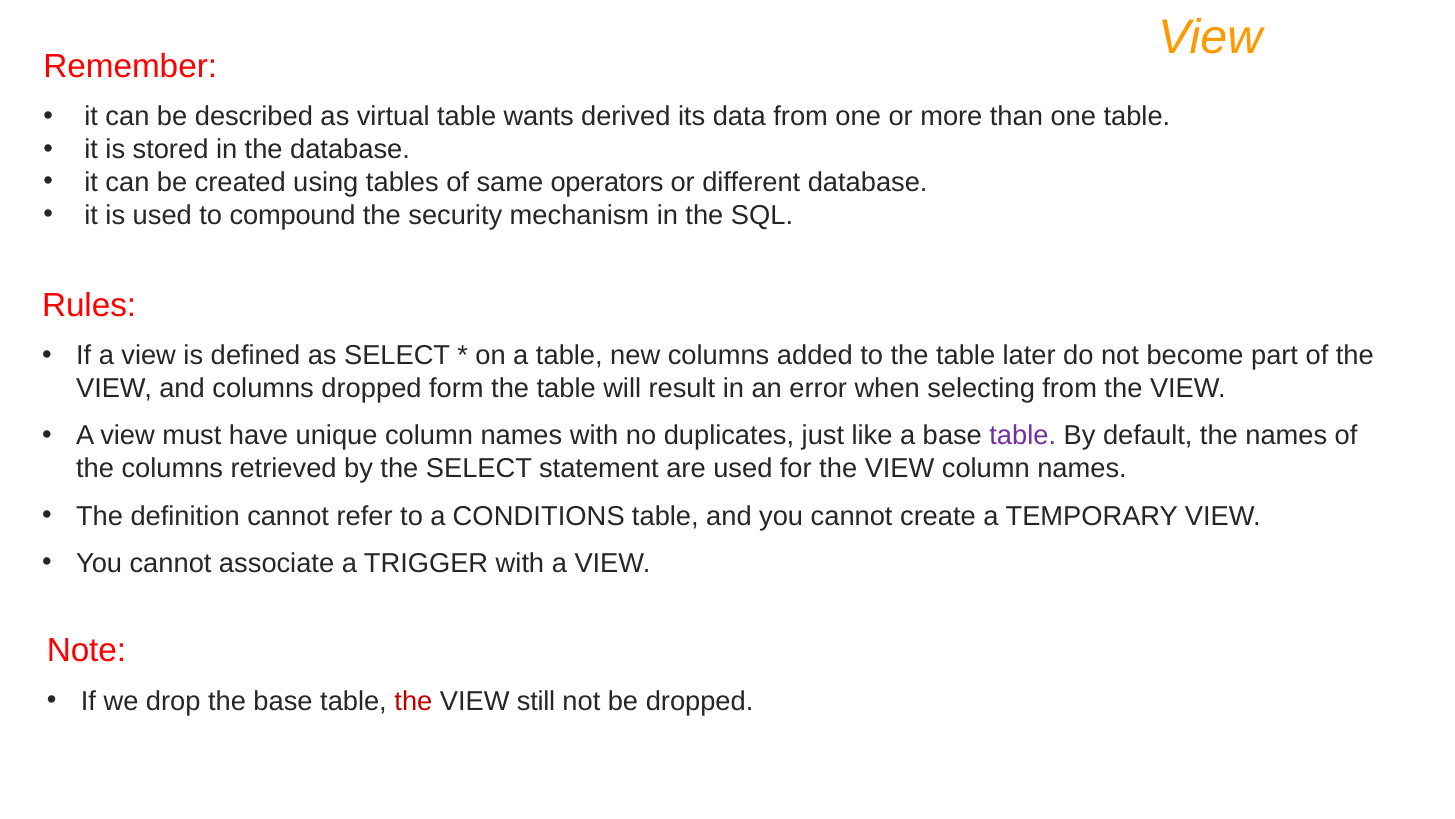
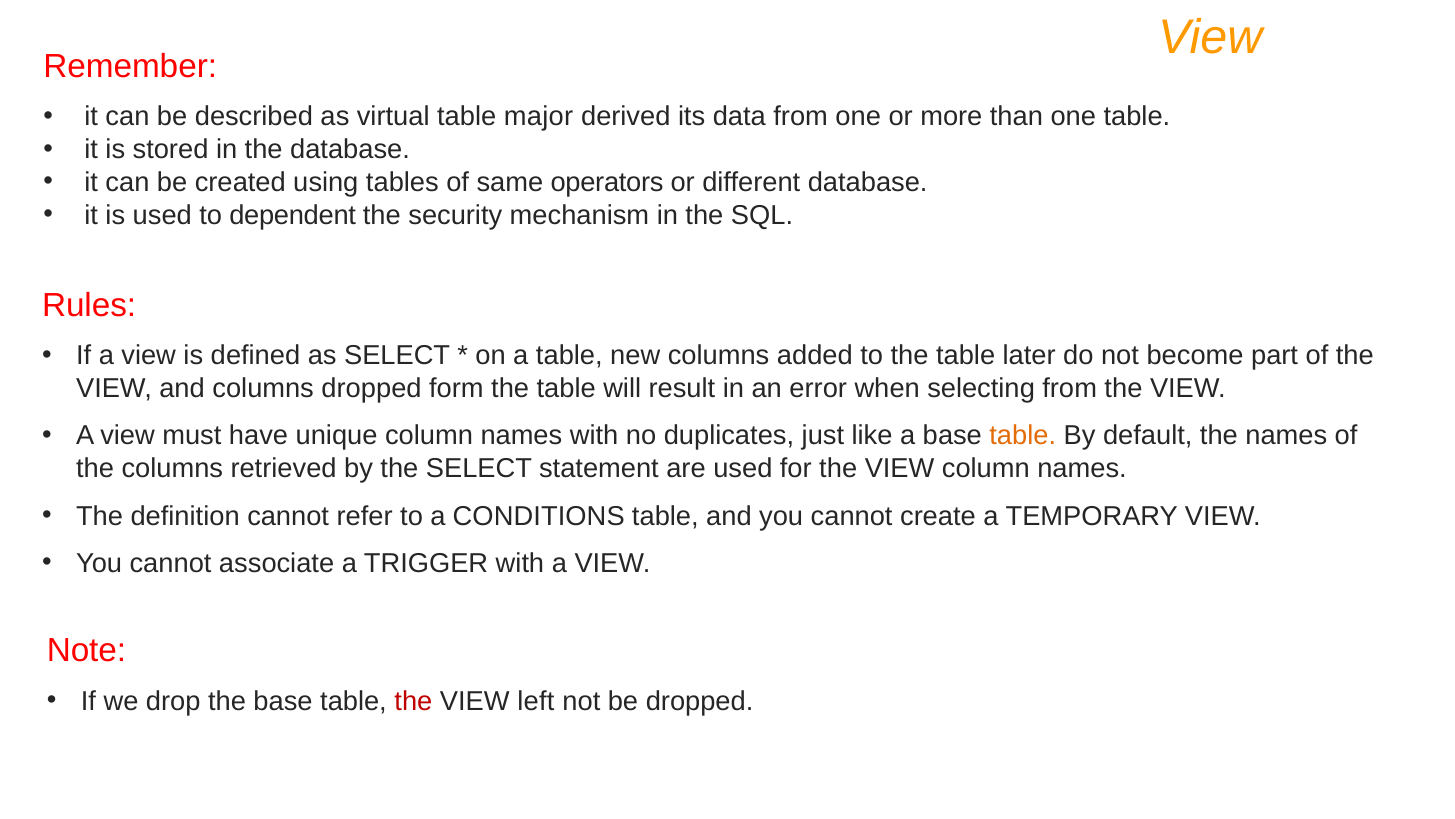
wants: wants -> major
compound: compound -> dependent
table at (1023, 436) colour: purple -> orange
still: still -> left
